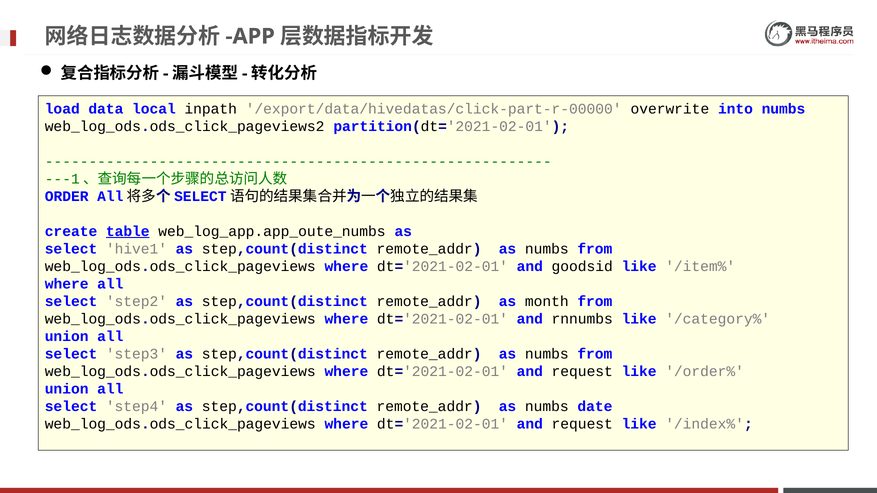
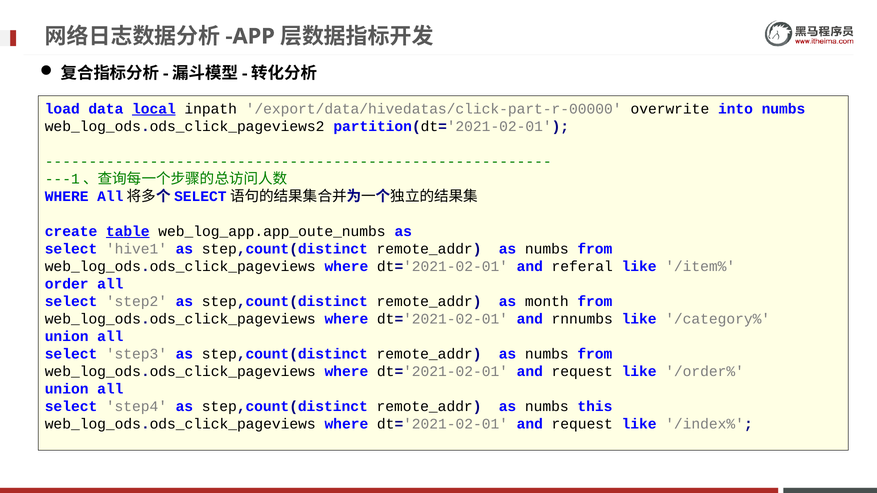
local underline: none -> present
ORDER at (67, 196): ORDER -> WHERE
goodsid: goodsid -> referal
where at (67, 284): where -> order
date: date -> this
